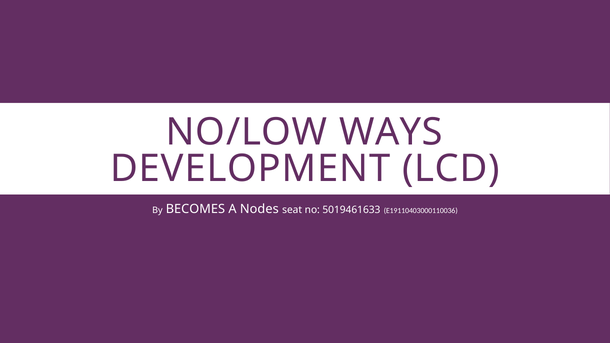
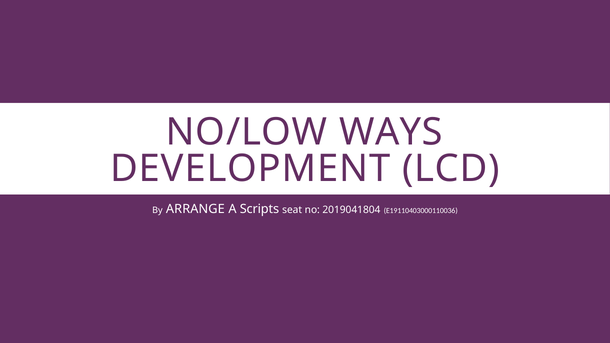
BECOMES: BECOMES -> ARRANGE
Nodes: Nodes -> Scripts
5019461633: 5019461633 -> 2019041804
